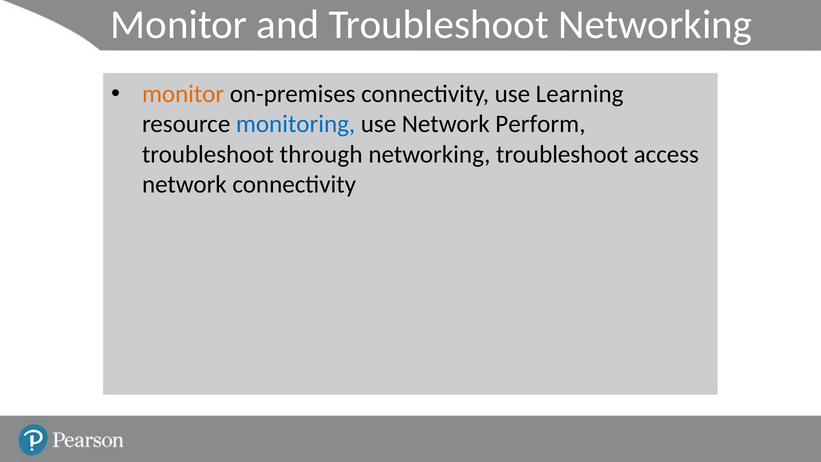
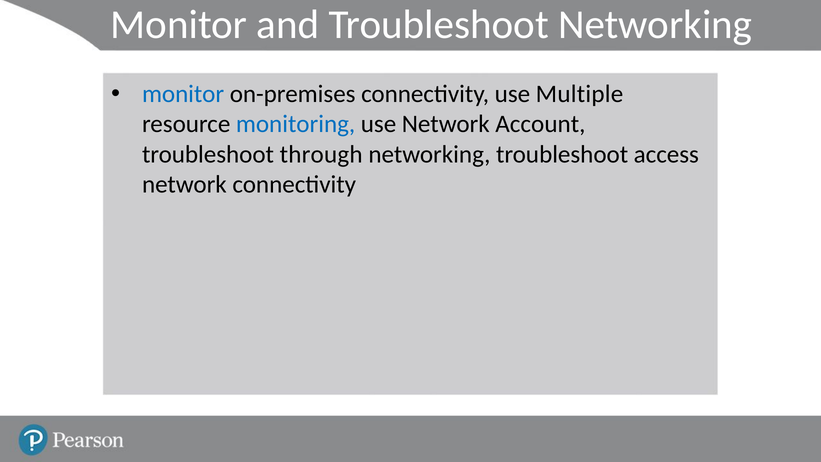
monitor at (183, 94) colour: orange -> blue
Learning: Learning -> Multiple
Perform: Perform -> Account
